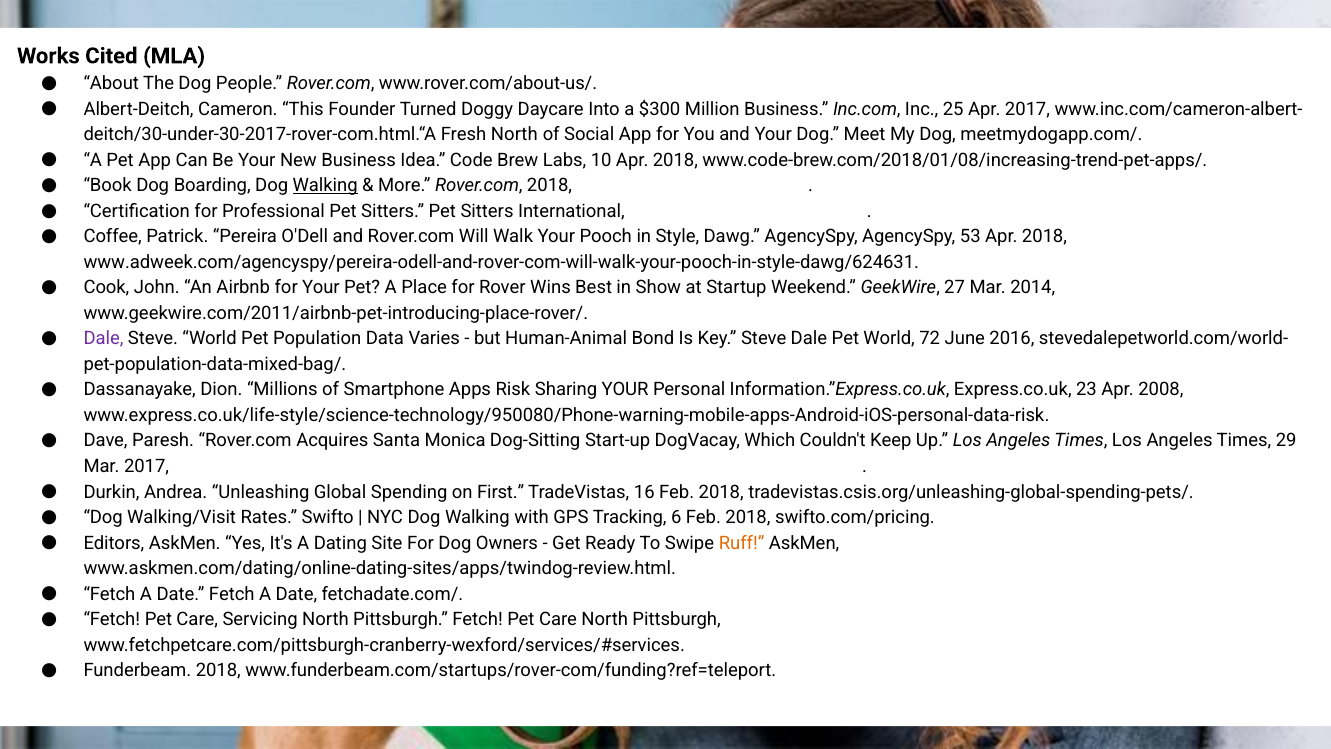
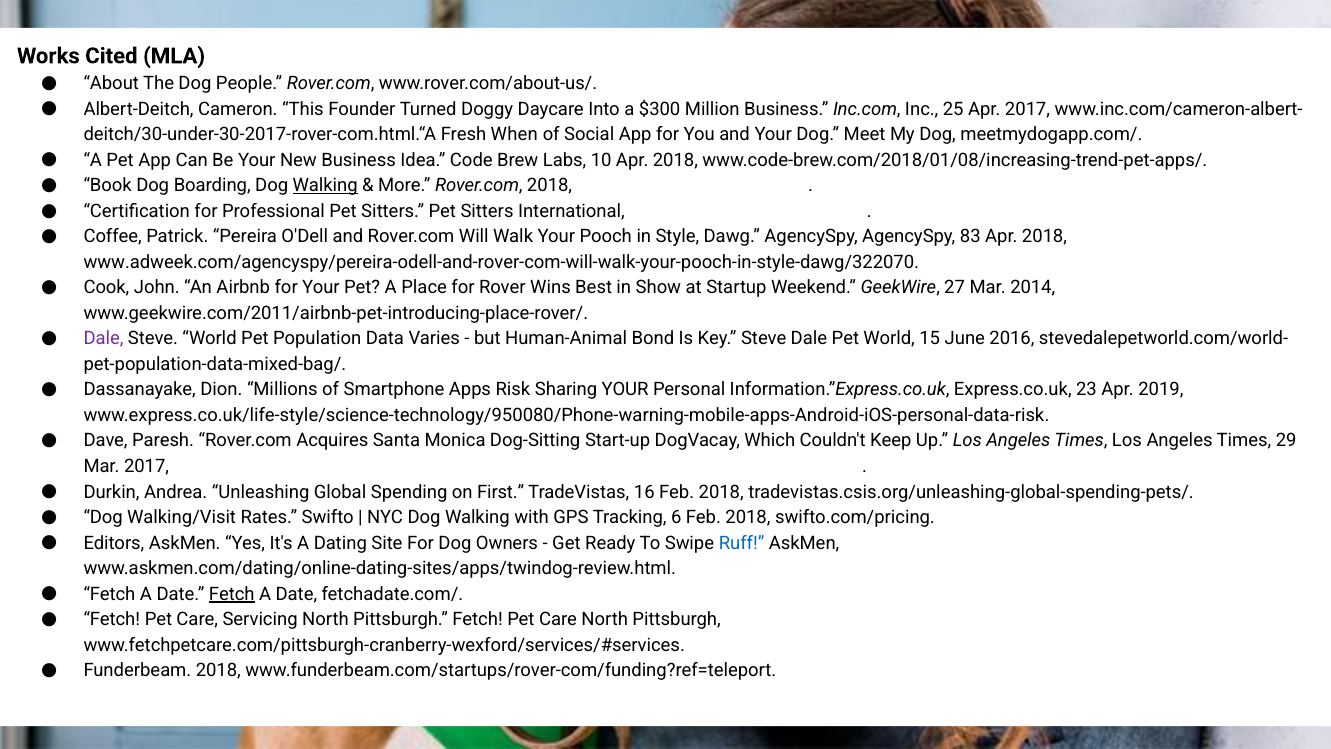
Fresh North: North -> When
53: 53 -> 83
www.adweek.com/agencyspy/pereira-odell-and-rover-com-will-walk-your-pooch-in-style-dawg/624631: www.adweek.com/agencyspy/pereira-odell-and-rover-com-will-walk-your-pooch-in-style-dawg/624631 -> www.adweek.com/agencyspy/pereira-odell-and-rover-com-will-walk-your-pooch-in-style-dawg/322070
72: 72 -> 15
2008: 2008 -> 2019
Ruff colour: orange -> blue
Fetch at (232, 594) underline: none -> present
